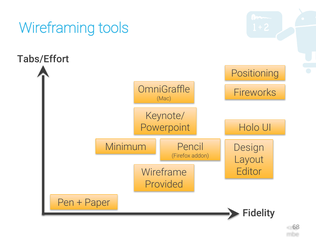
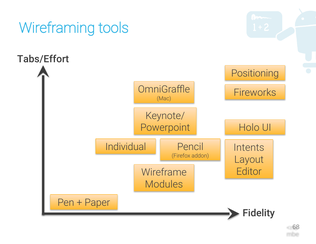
Minimum: Minimum -> Individual
Design: Design -> Intents
Provided: Provided -> Modules
